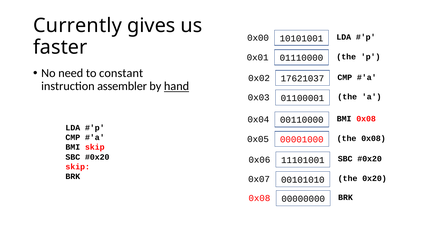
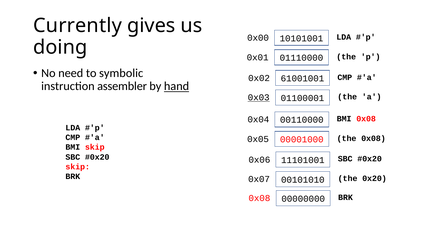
faster: faster -> doing
constant: constant -> symbolic
17621037: 17621037 -> 61001001
0x03 underline: none -> present
